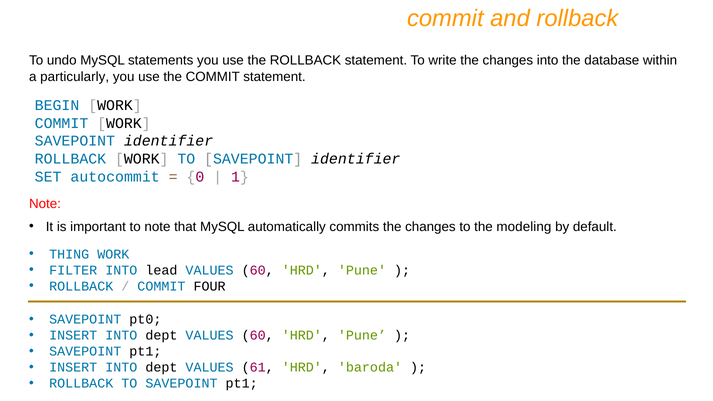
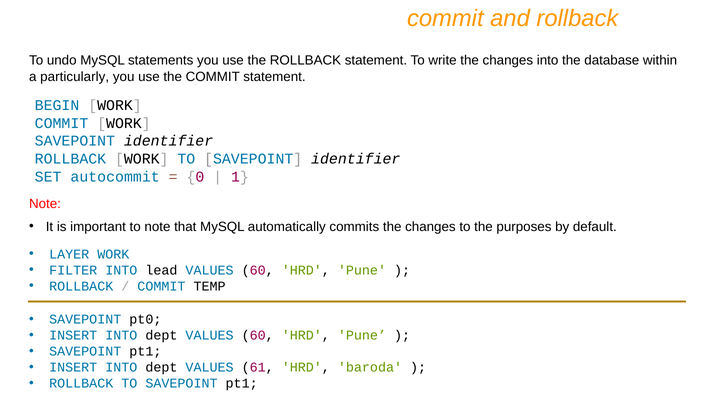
modeling: modeling -> purposes
THING: THING -> LAYER
FOUR: FOUR -> TEMP
